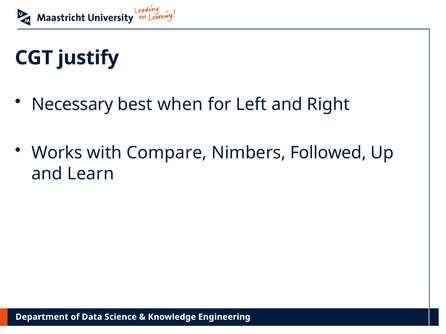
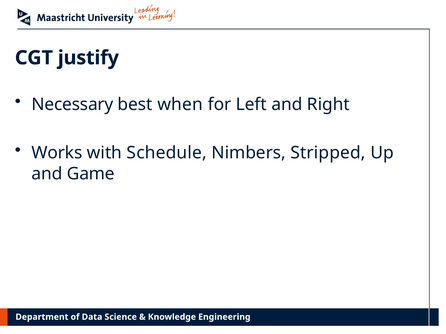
Compare: Compare -> Schedule
Followed: Followed -> Stripped
Learn: Learn -> Game
